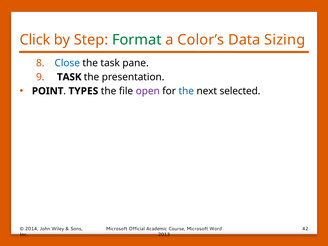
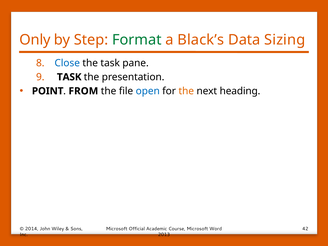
Click: Click -> Only
Color’s: Color’s -> Black’s
TYPES: TYPES -> FROM
open colour: purple -> blue
the at (186, 91) colour: blue -> orange
selected: selected -> heading
